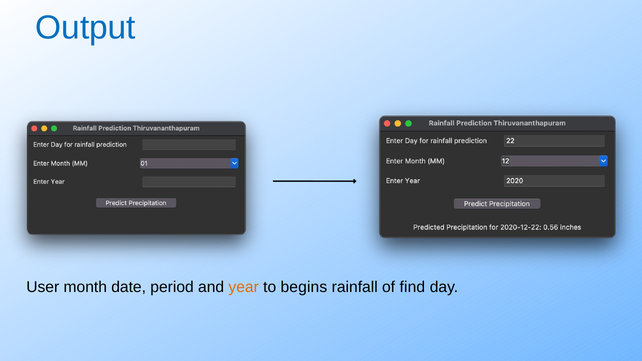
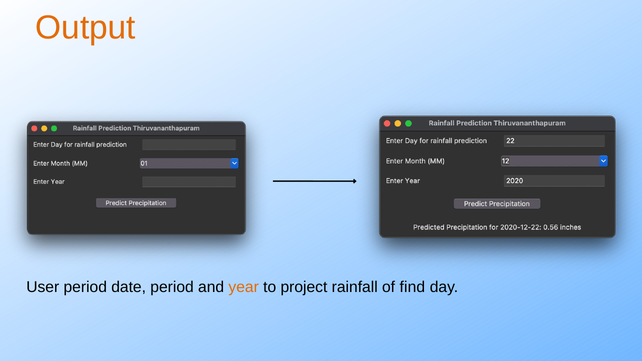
Output colour: blue -> orange
User month: month -> period
begins: begins -> project
